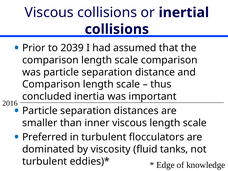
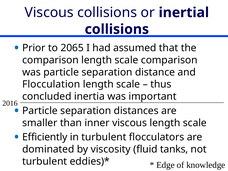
2039: 2039 -> 2065
Comparison at (51, 84): Comparison -> Flocculation
Preferred: Preferred -> Efficiently
